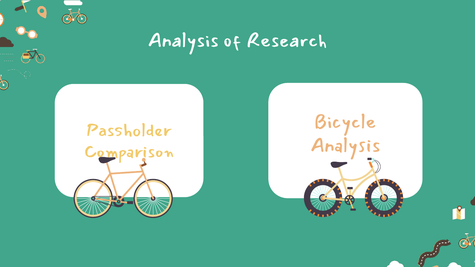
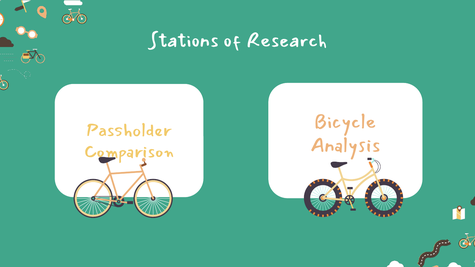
Analysis at (183, 40): Analysis -> Stations
